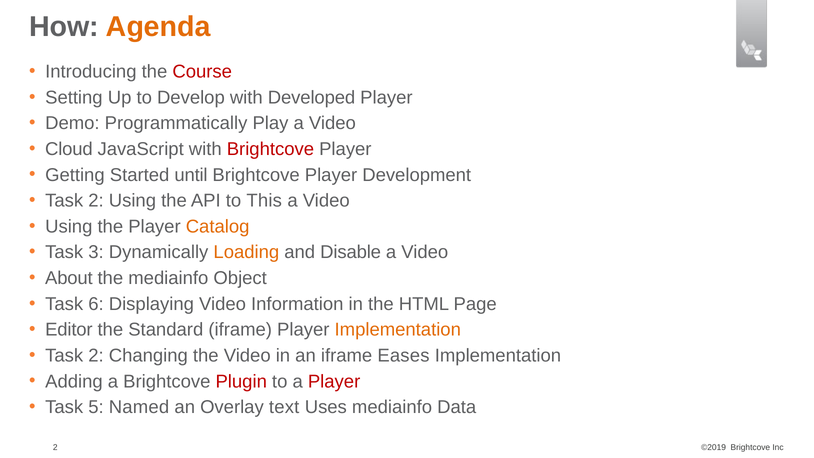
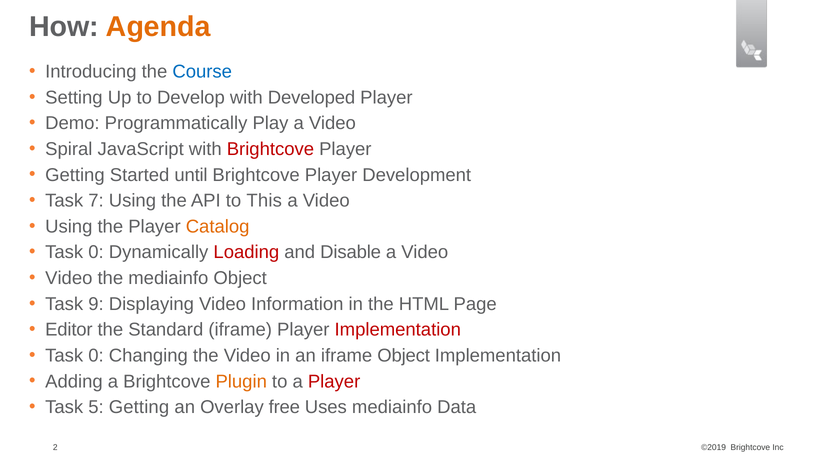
Course colour: red -> blue
Cloud: Cloud -> Spiral
2 at (96, 201): 2 -> 7
3 at (96, 252): 3 -> 0
Loading colour: orange -> red
About at (69, 278): About -> Video
6: 6 -> 9
Implementation at (398, 330) colour: orange -> red
2 at (96, 355): 2 -> 0
iframe Eases: Eases -> Object
Plugin colour: red -> orange
5 Named: Named -> Getting
text: text -> free
